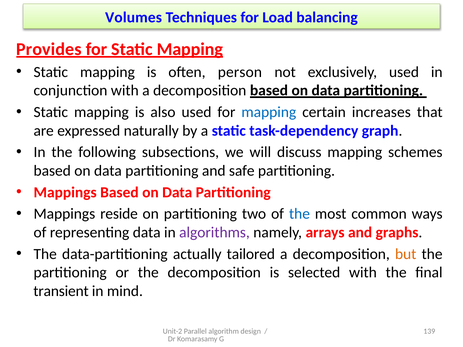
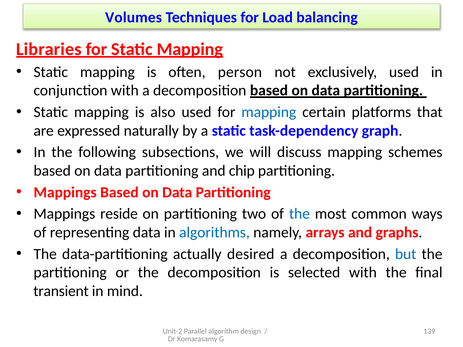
Provides: Provides -> Libraries
increases: increases -> platforms
safe: safe -> chip
algorithms colour: purple -> blue
tailored: tailored -> desired
but colour: orange -> blue
